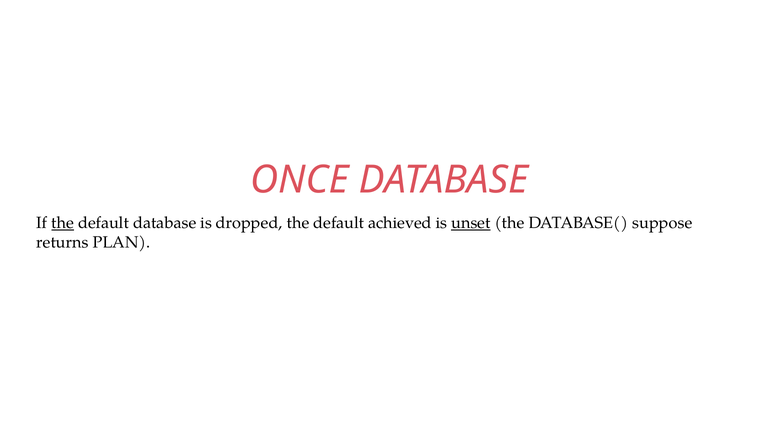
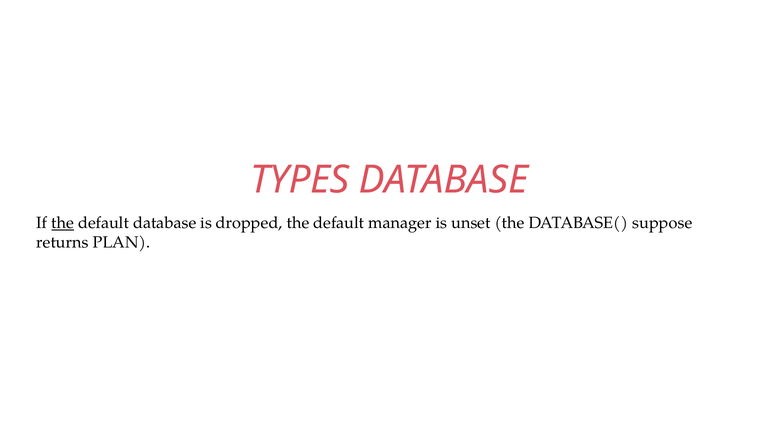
ONCE: ONCE -> TYPES
achieved: achieved -> manager
unset underline: present -> none
